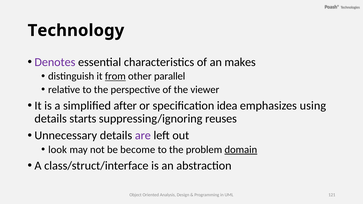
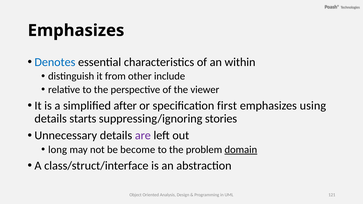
Technology at (76, 30): Technology -> Emphasizes
Denotes colour: purple -> blue
makes: makes -> within
from underline: present -> none
parallel: parallel -> include
idea: idea -> first
reuses: reuses -> stories
look: look -> long
